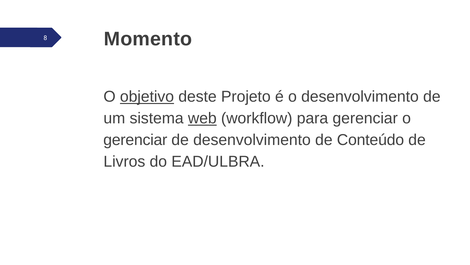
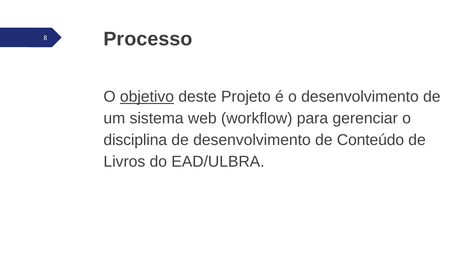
Momento: Momento -> Processo
web underline: present -> none
gerenciar at (135, 140): gerenciar -> disciplina
